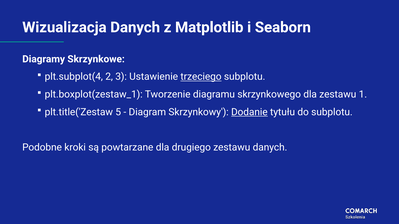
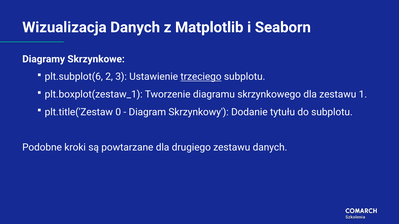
plt.subplot(4: plt.subplot(4 -> plt.subplot(6
5: 5 -> 0
Dodanie underline: present -> none
